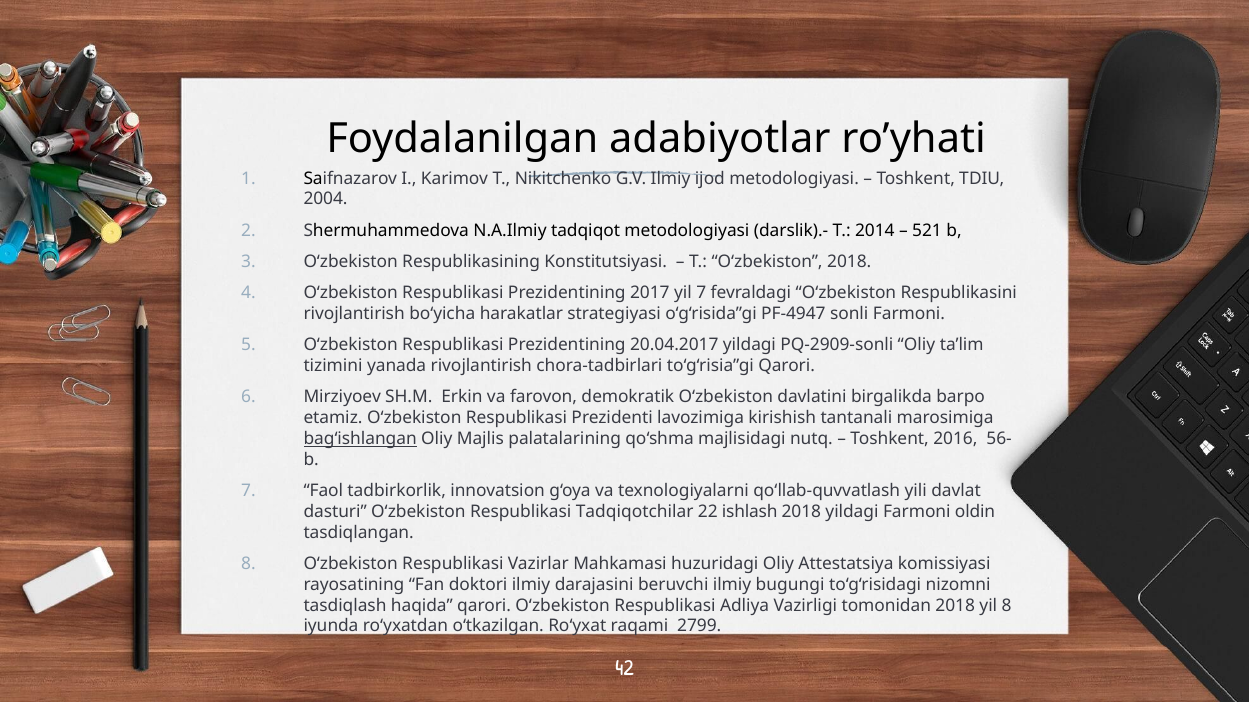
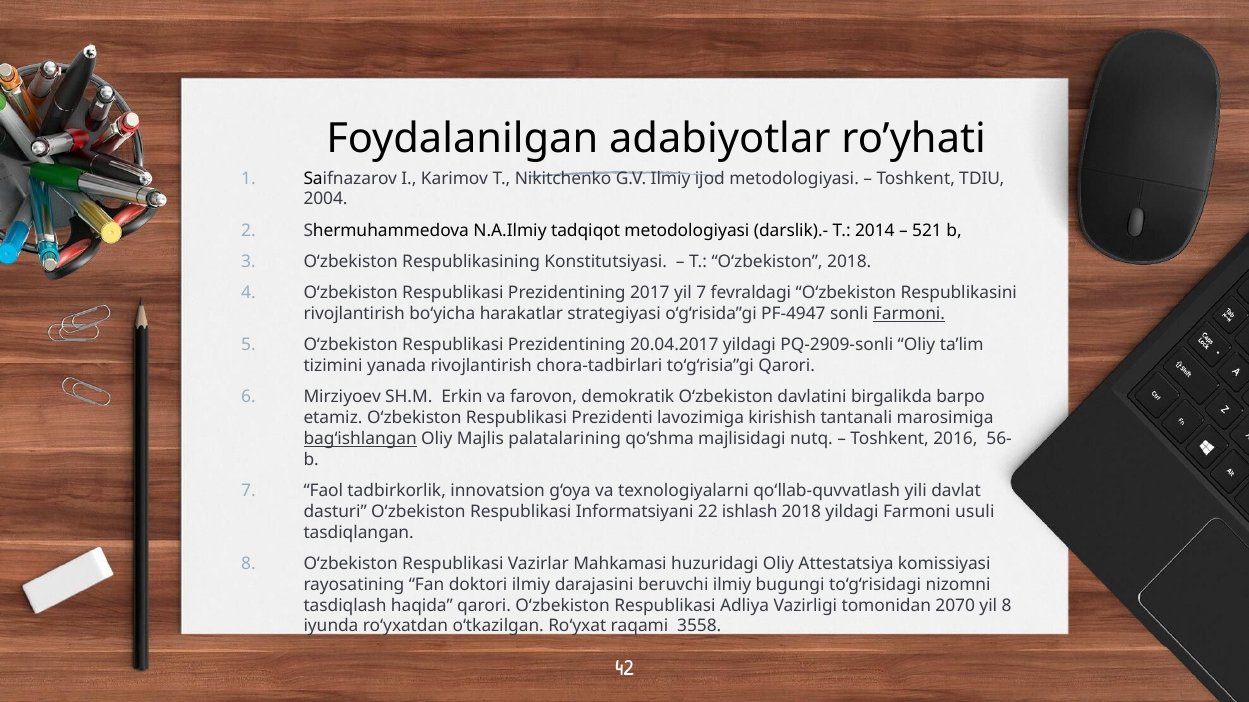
Farmoni at (909, 314) underline: none -> present
Tadqiqotchilar: Tadqiqotchilar -> Informatsiyani
oldin: oldin -> usuli
tomonidan 2018: 2018 -> 2070
2799: 2799 -> 3558
